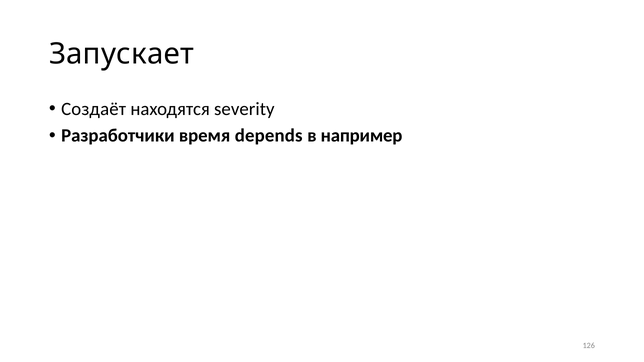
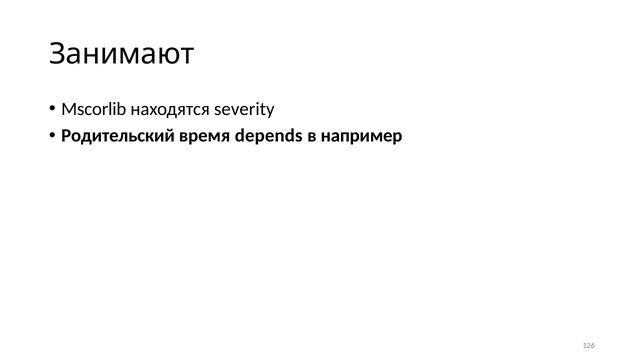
Запускает: Запускает -> Занимают
Создаёт: Создаёт -> Mscorlib
Разработчики: Разработчики -> Родительский
